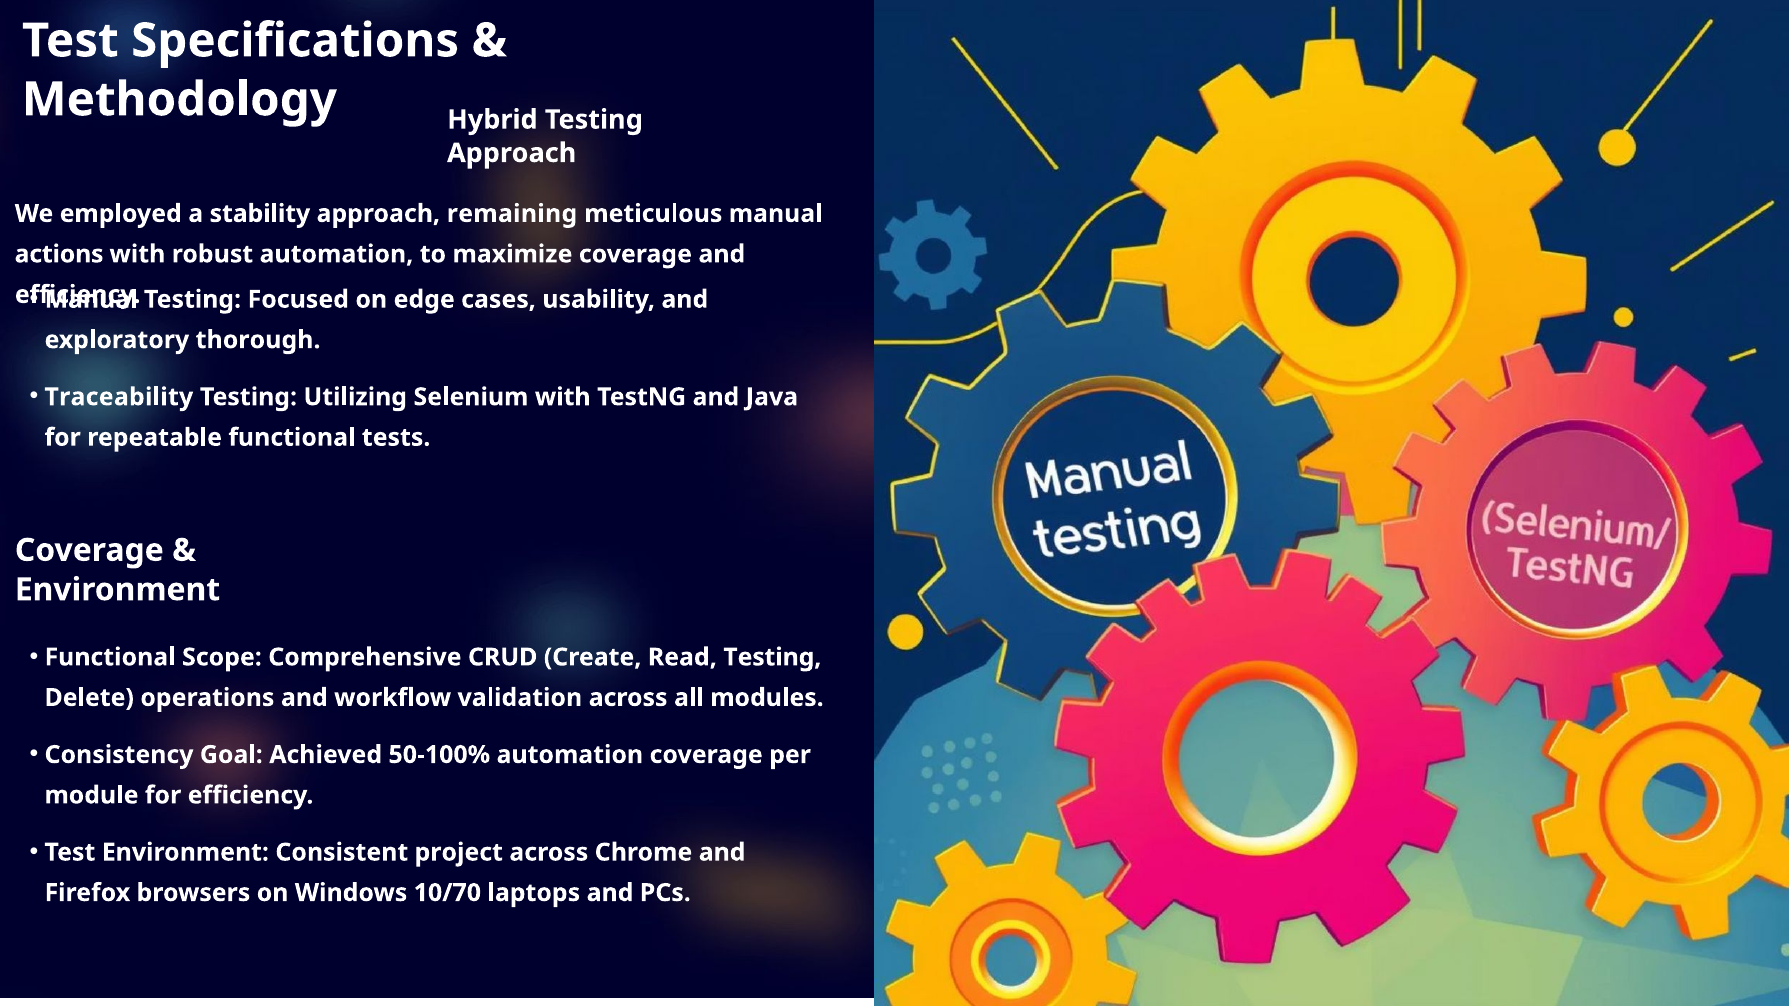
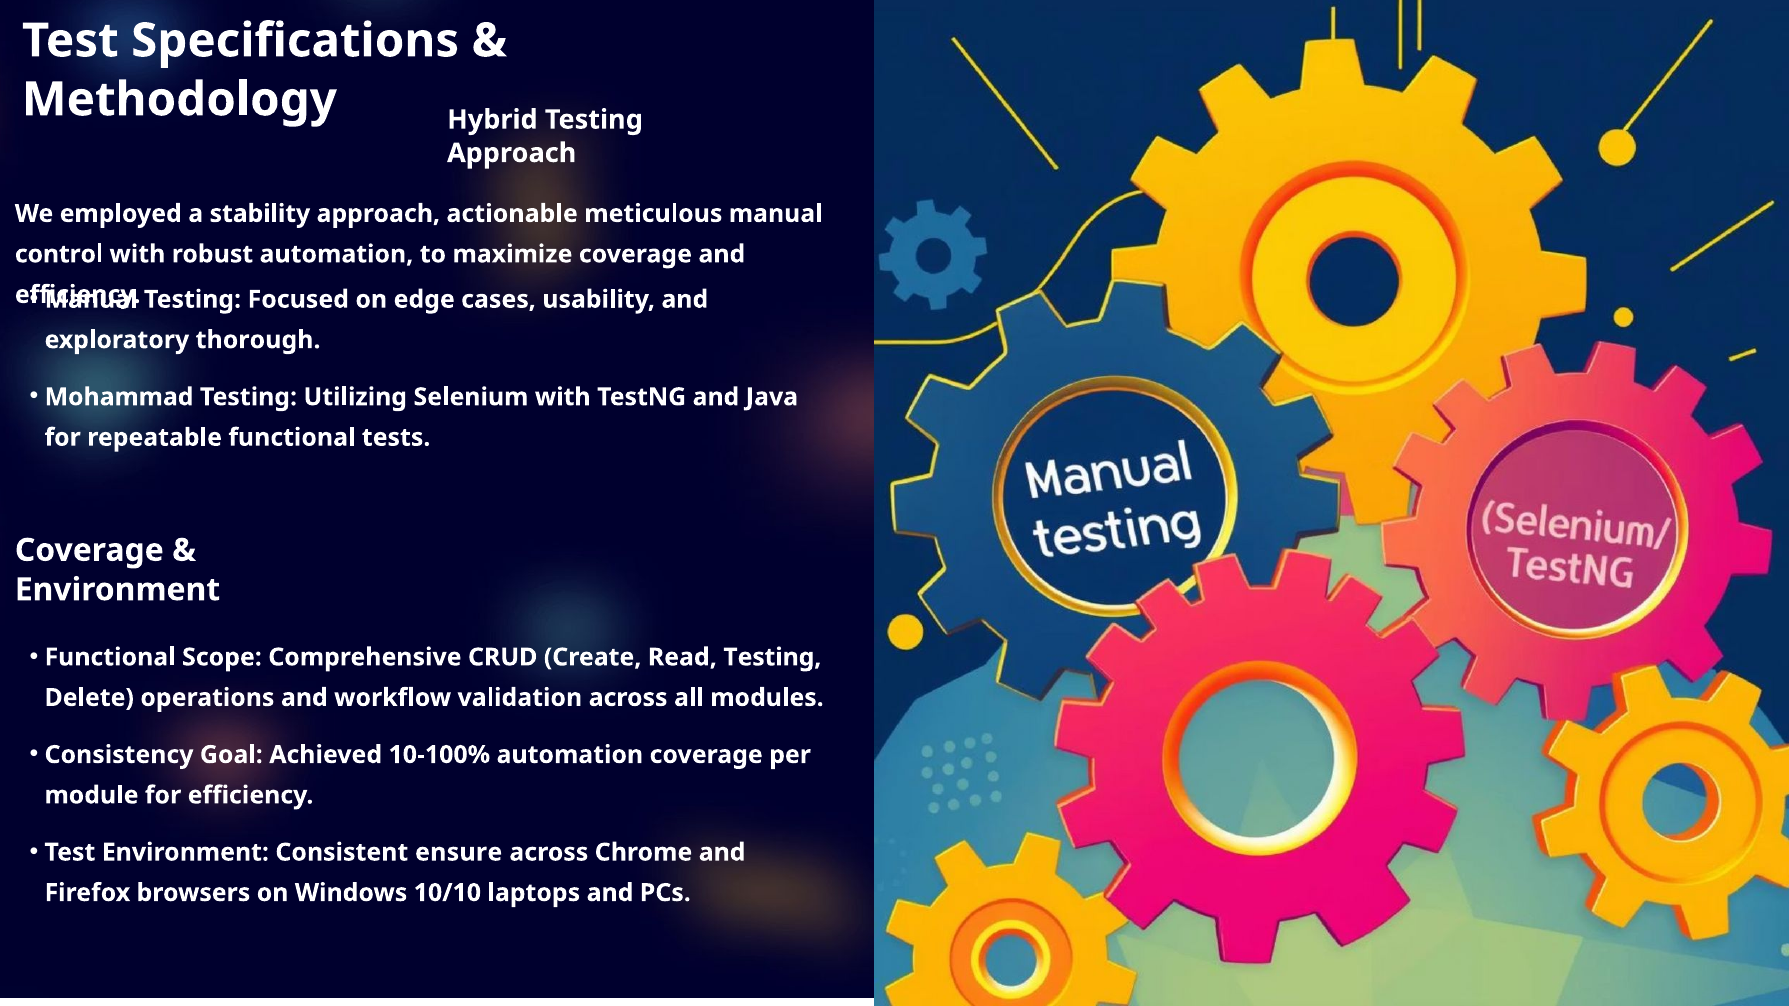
remaining: remaining -> actionable
actions: actions -> control
Traceability: Traceability -> Mohammad
50-100%: 50-100% -> 10-100%
project: project -> ensure
10/70: 10/70 -> 10/10
